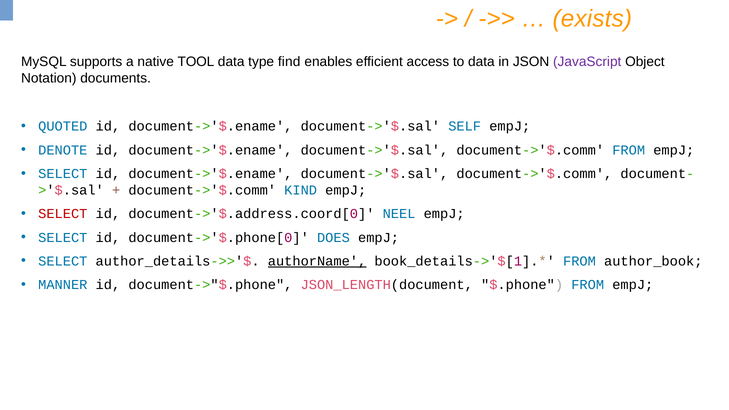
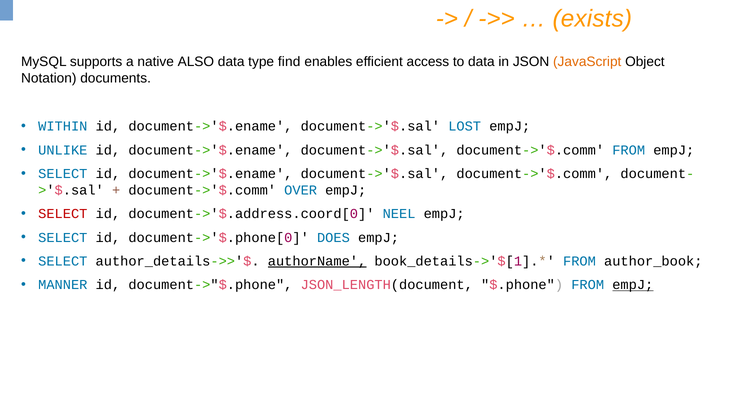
TOOL: TOOL -> ALSO
JavaScript colour: purple -> orange
QUOTED: QUOTED -> WITHIN
SELF: SELF -> LOST
DENOTE: DENOTE -> UNLIKE
KIND: KIND -> OVER
empJ at (633, 285) underline: none -> present
